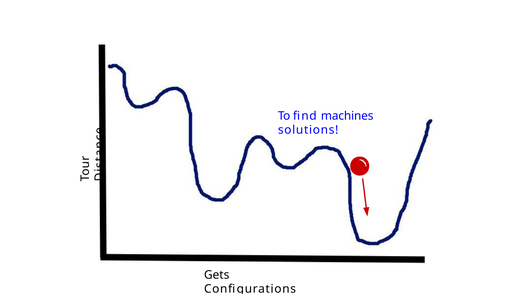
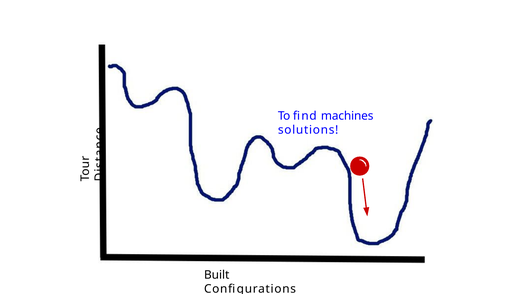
Gets: Gets -> Built
